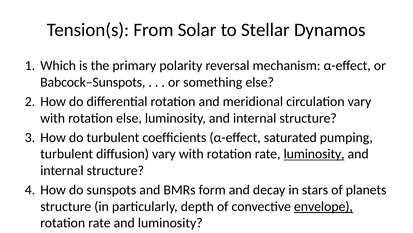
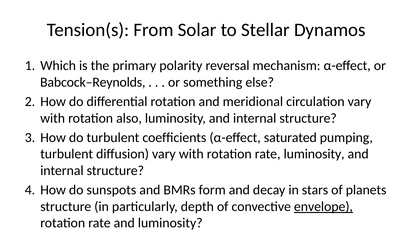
Babcock–Sunspots: Babcock–Sunspots -> Babcock–Reynolds
rotation else: else -> also
luminosity at (314, 154) underline: present -> none
